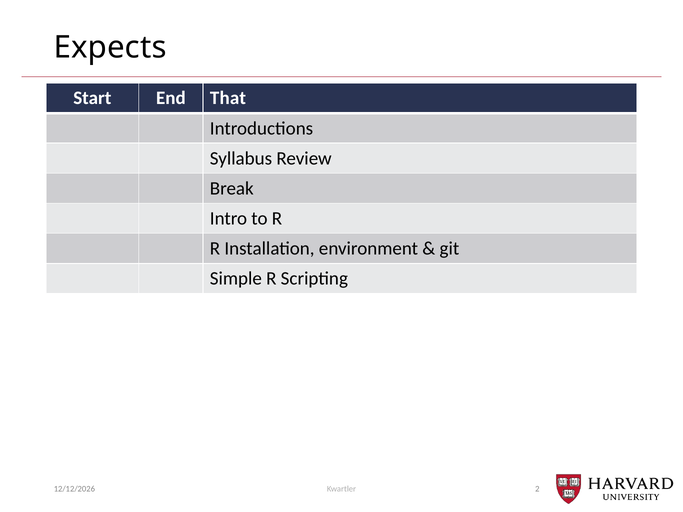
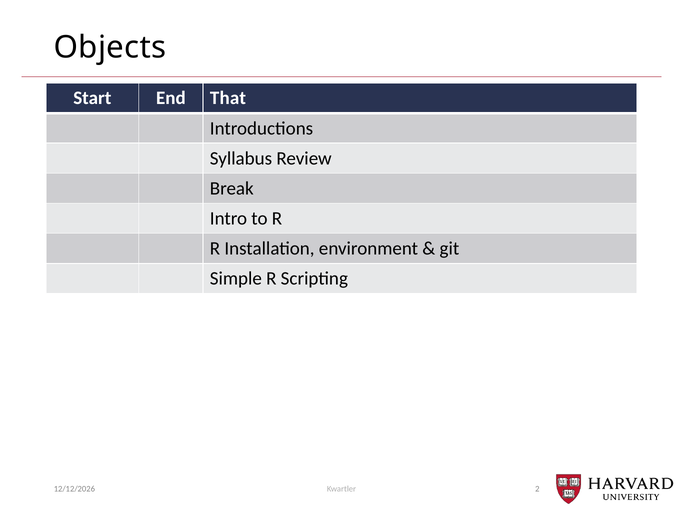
Expects: Expects -> Objects
